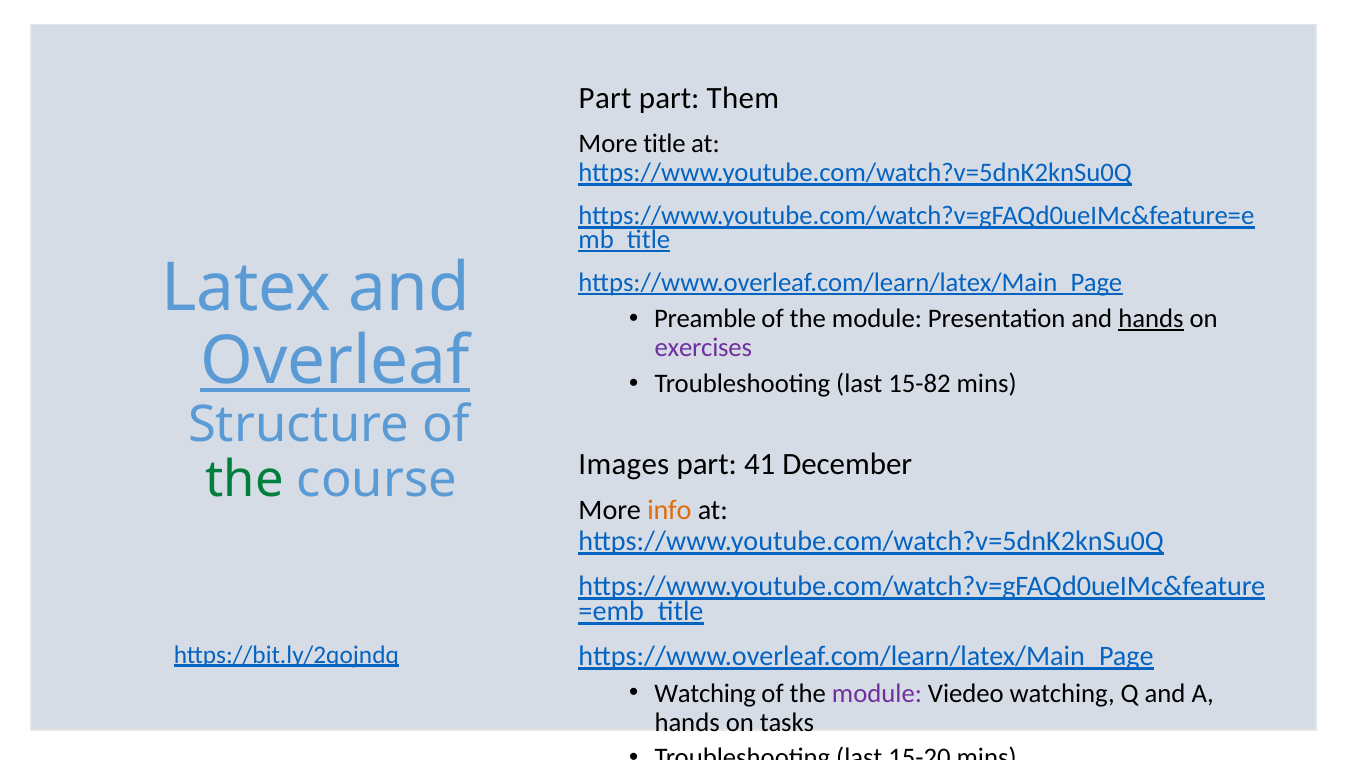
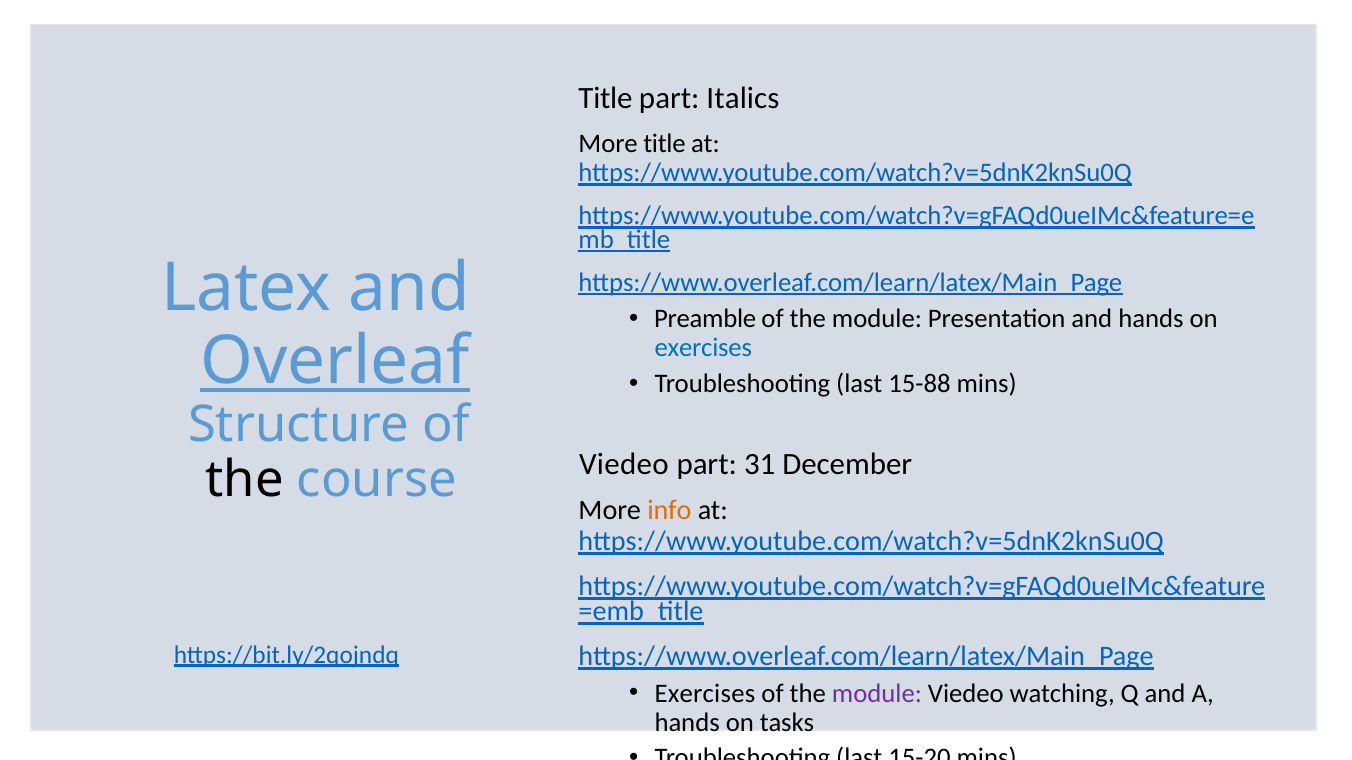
Part at (605, 98): Part -> Title
Them: Them -> Italics
hands at (1151, 319) underline: present -> none
exercises at (703, 348) colour: purple -> blue
15-82: 15-82 -> 15-88
Images at (624, 465): Images -> Viedeo
41: 41 -> 31
the at (245, 480) colour: green -> black
Watching at (705, 694): Watching -> Exercises
